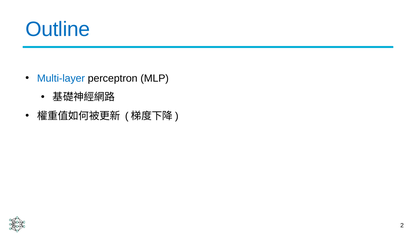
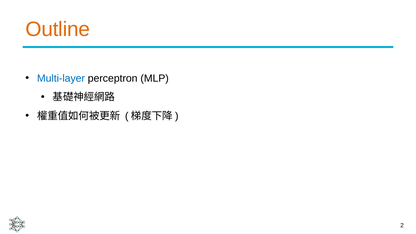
Outline colour: blue -> orange
